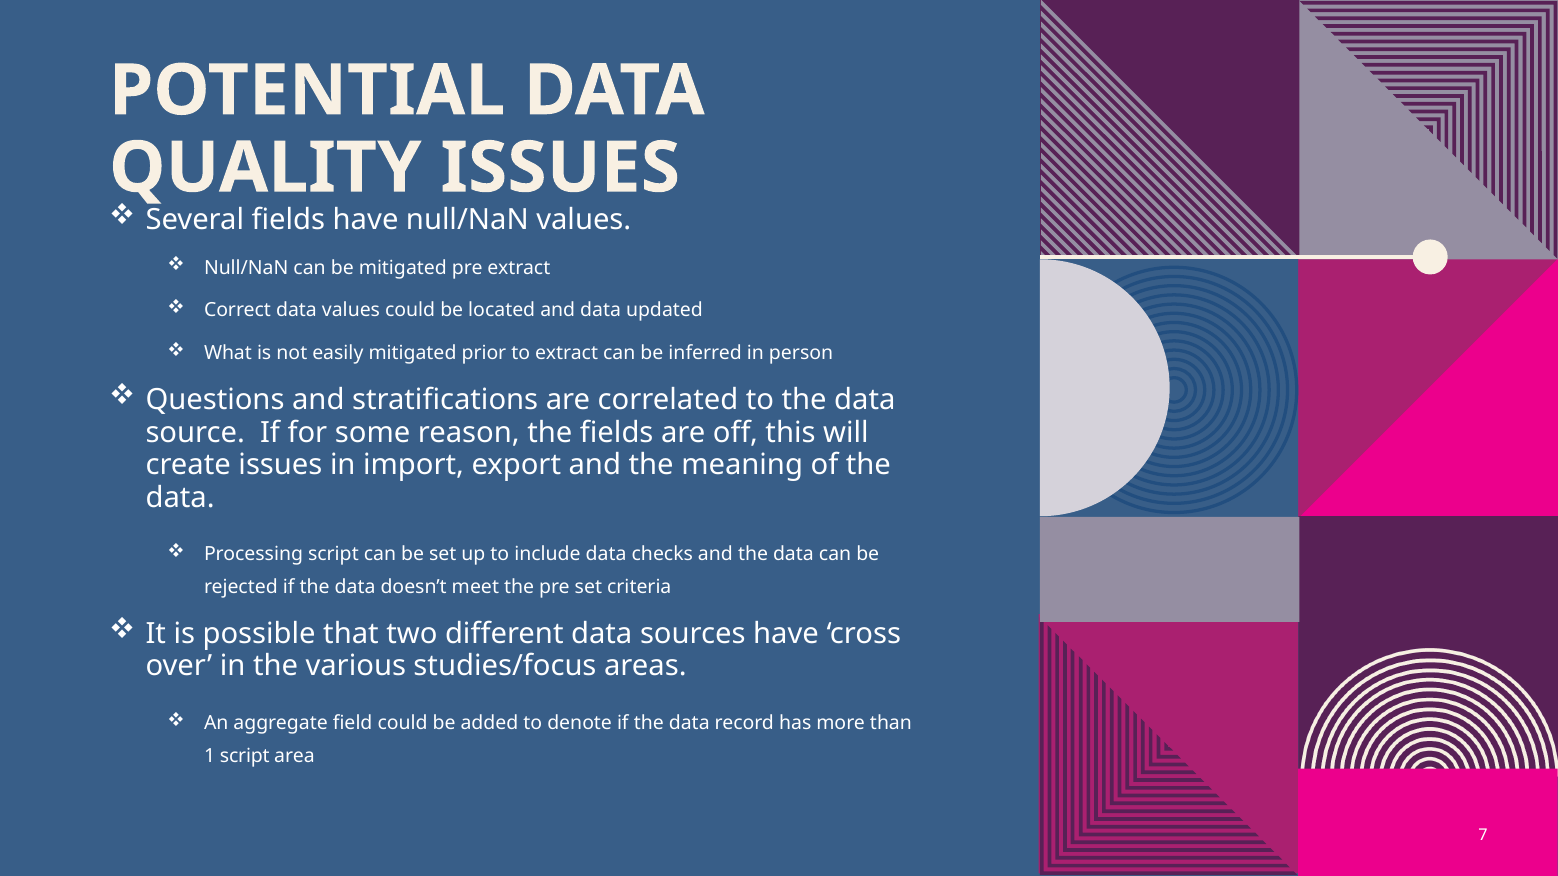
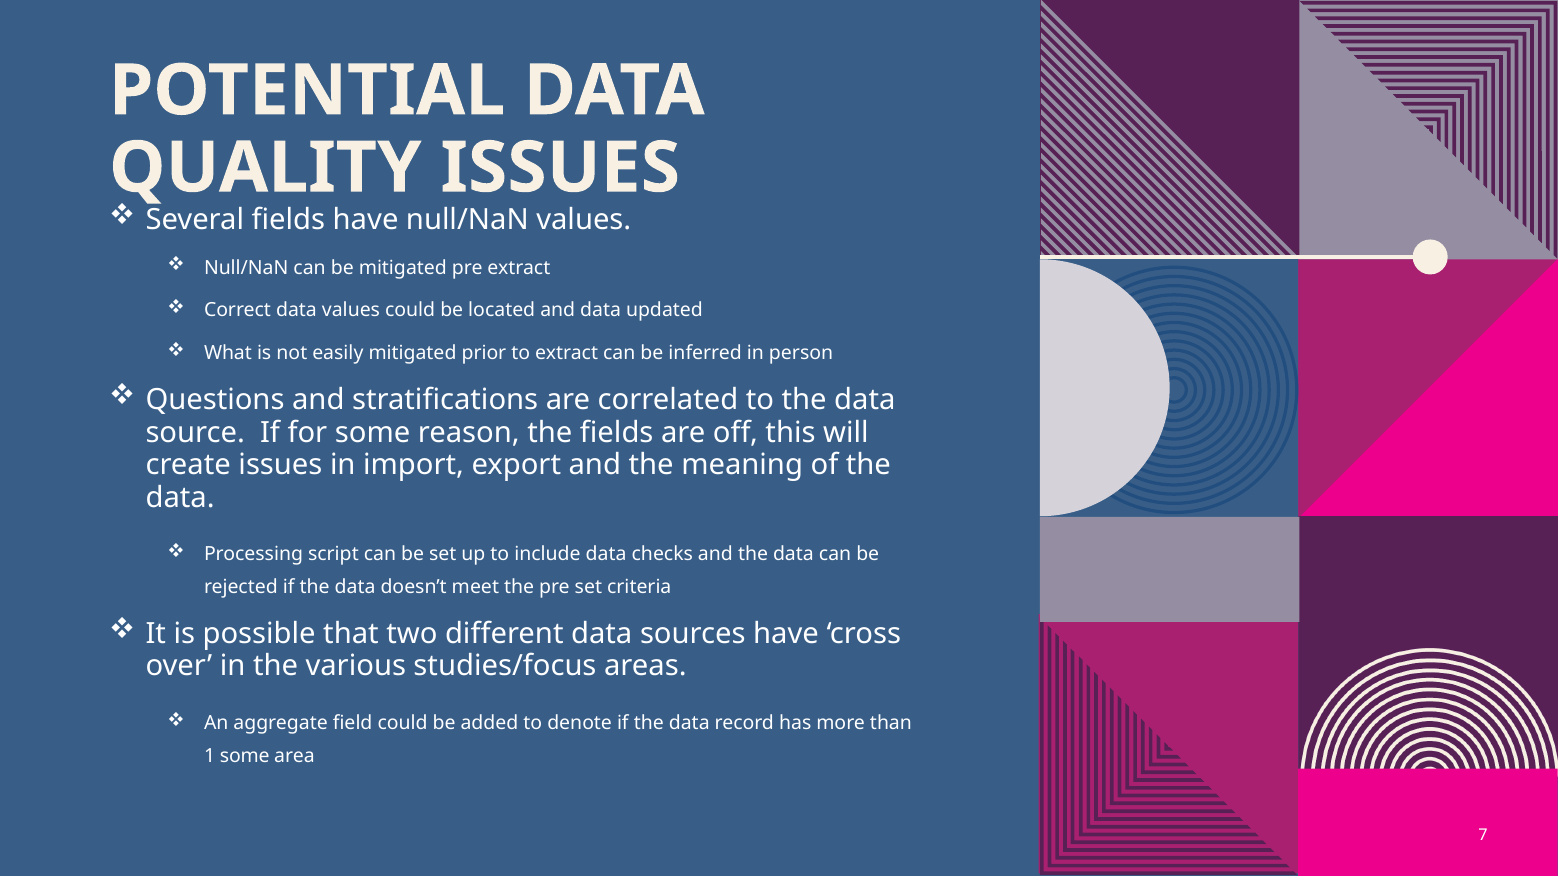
1 script: script -> some
